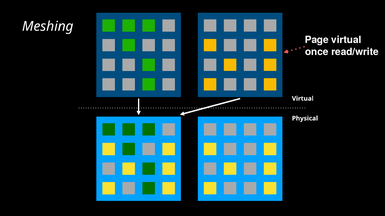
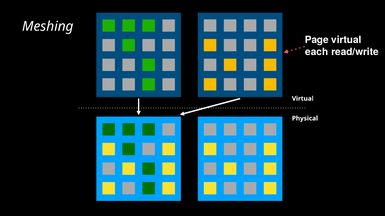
once: once -> each
